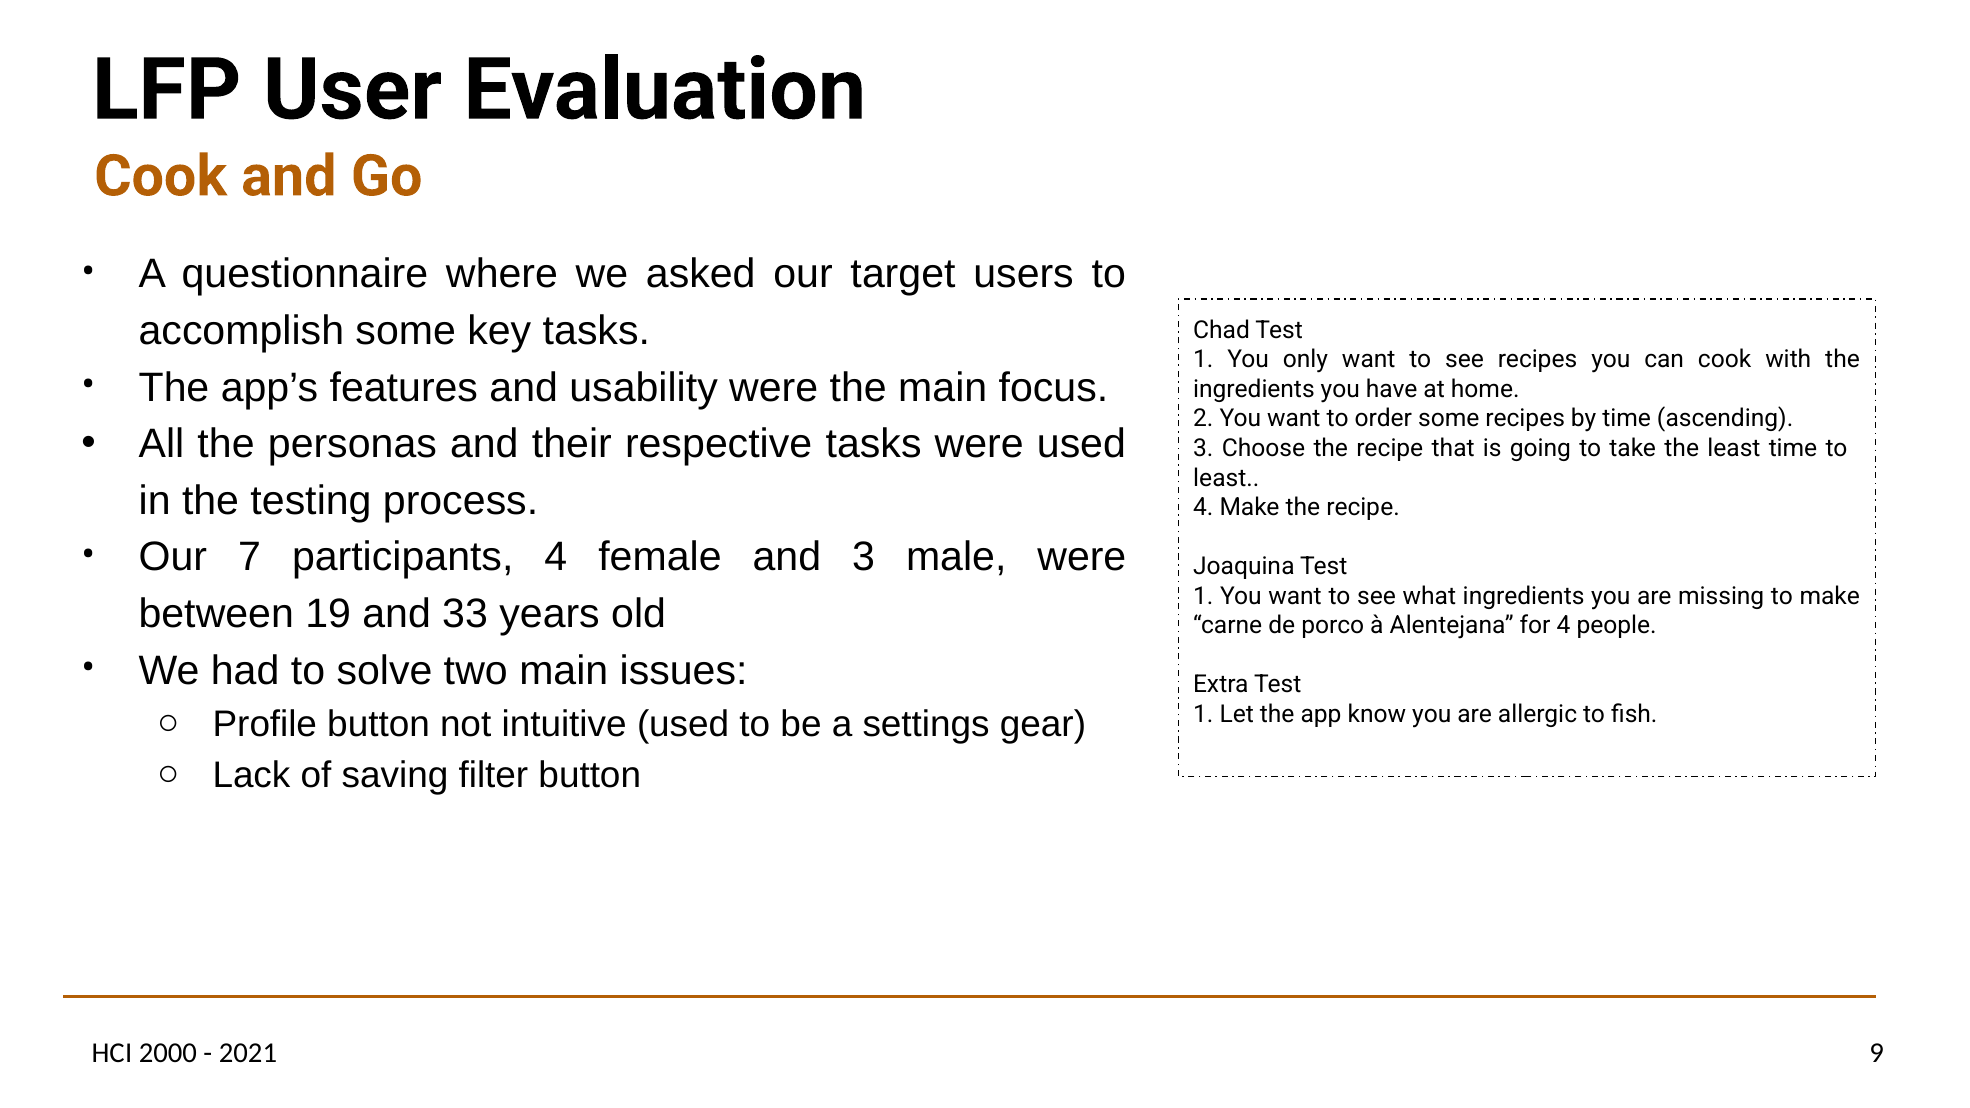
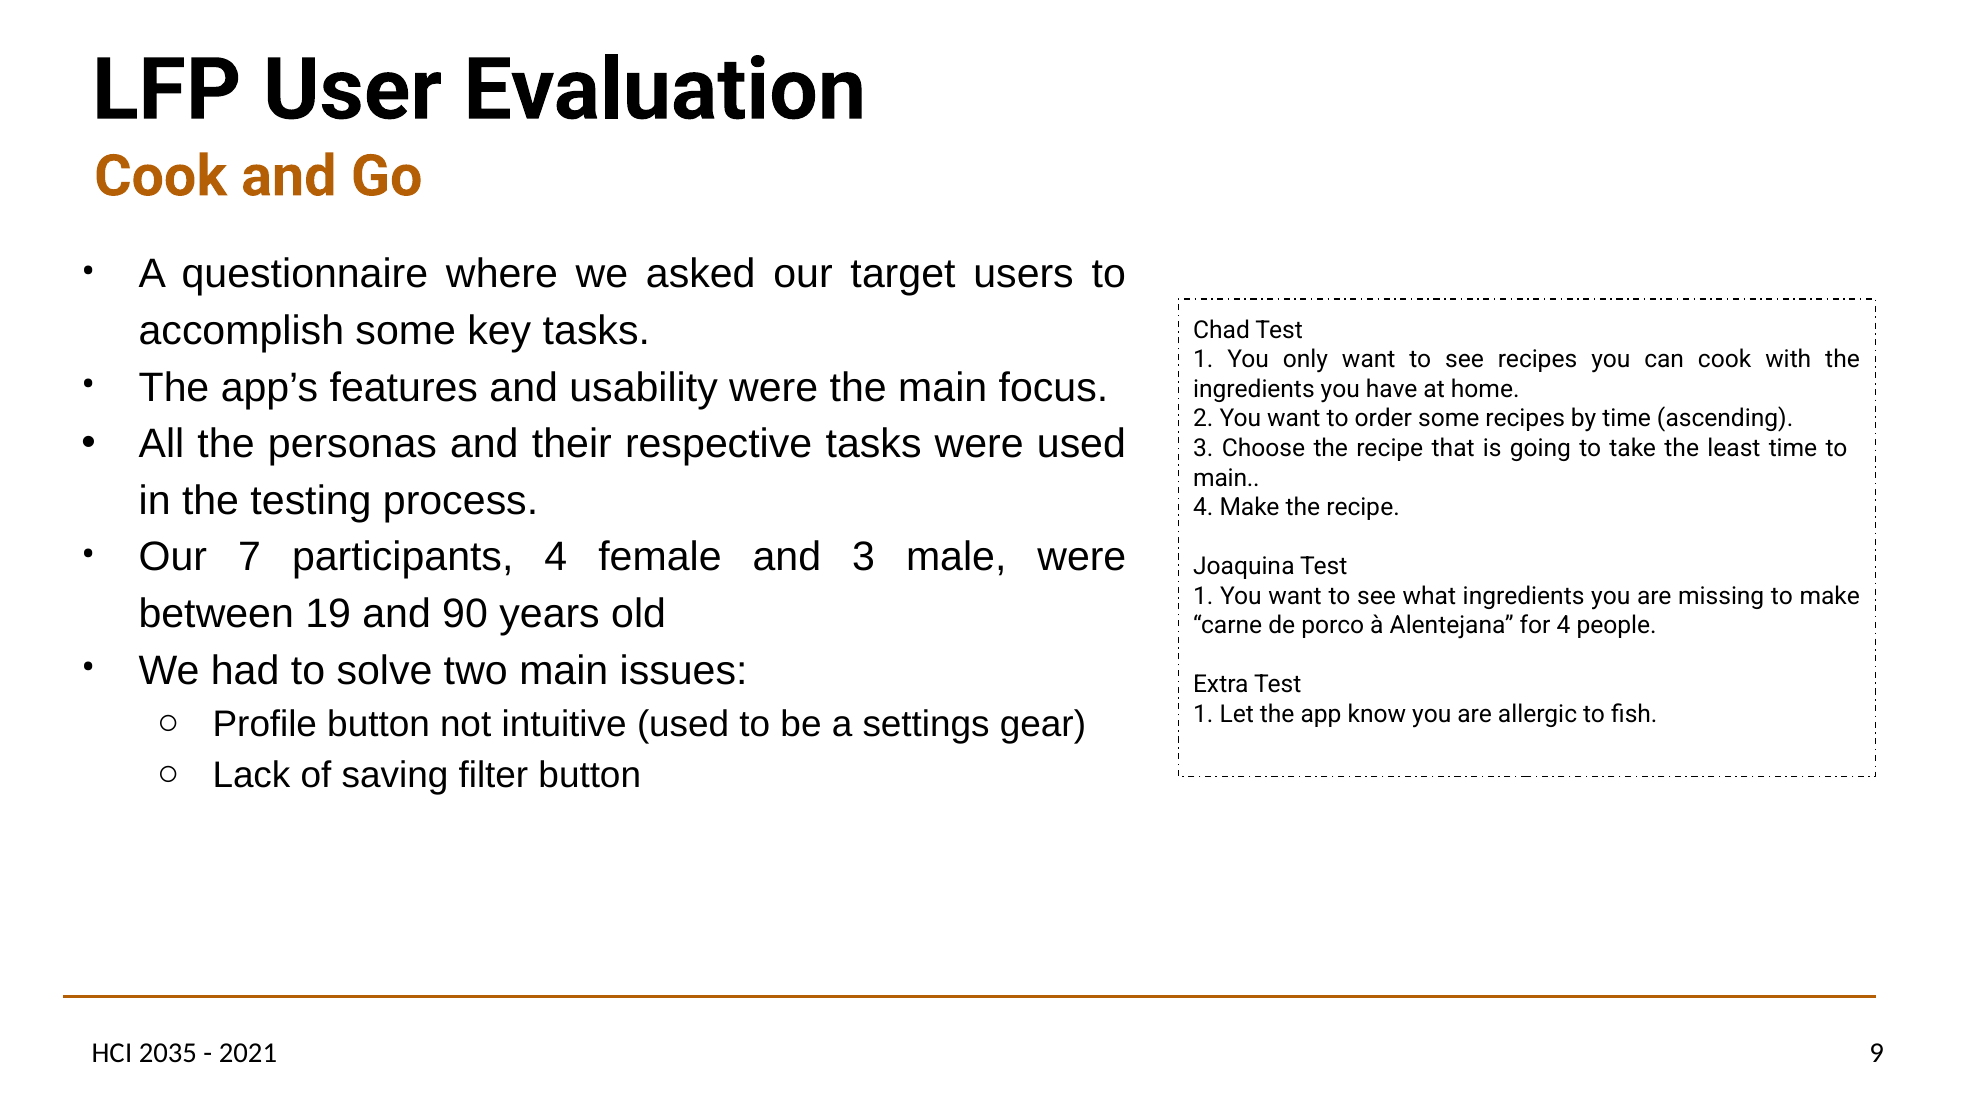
least at (1226, 478): least -> main
33: 33 -> 90
2000: 2000 -> 2035
